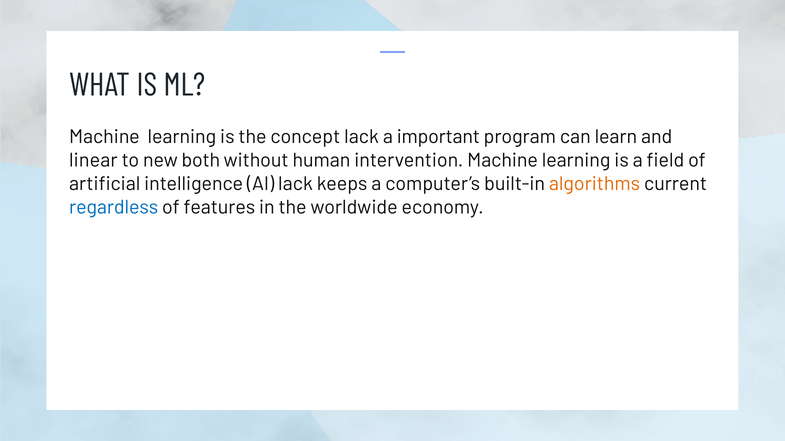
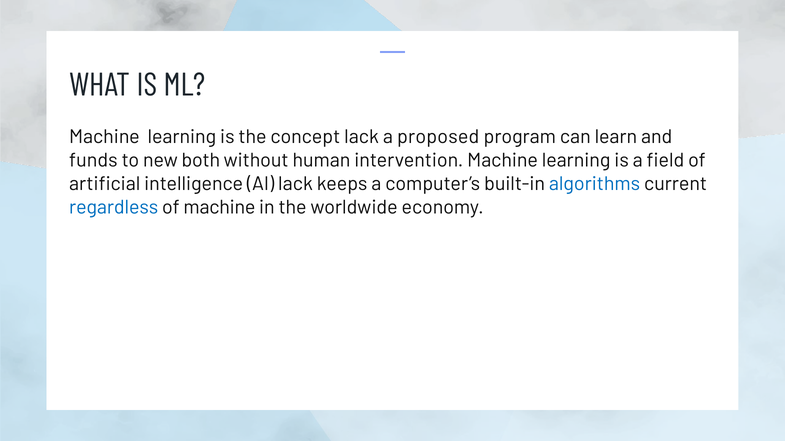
important: important -> proposed
linear: linear -> funds
algorithms colour: orange -> blue
of features: features -> machine
